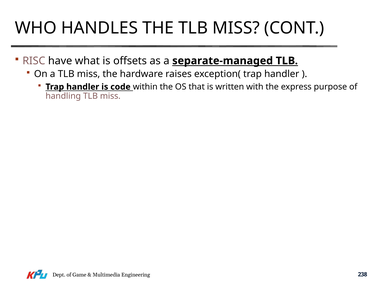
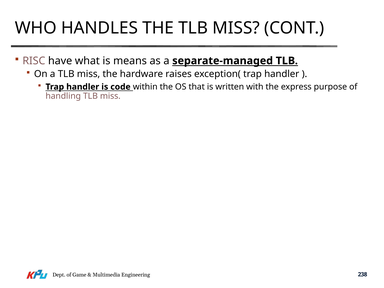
offsets: offsets -> means
